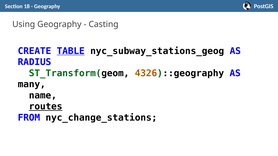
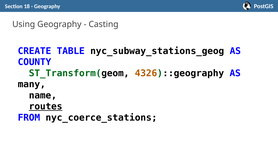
TABLE underline: present -> none
RADIUS: RADIUS -> COUNTY
nyc_change_stations: nyc_change_stations -> nyc_coerce_stations
